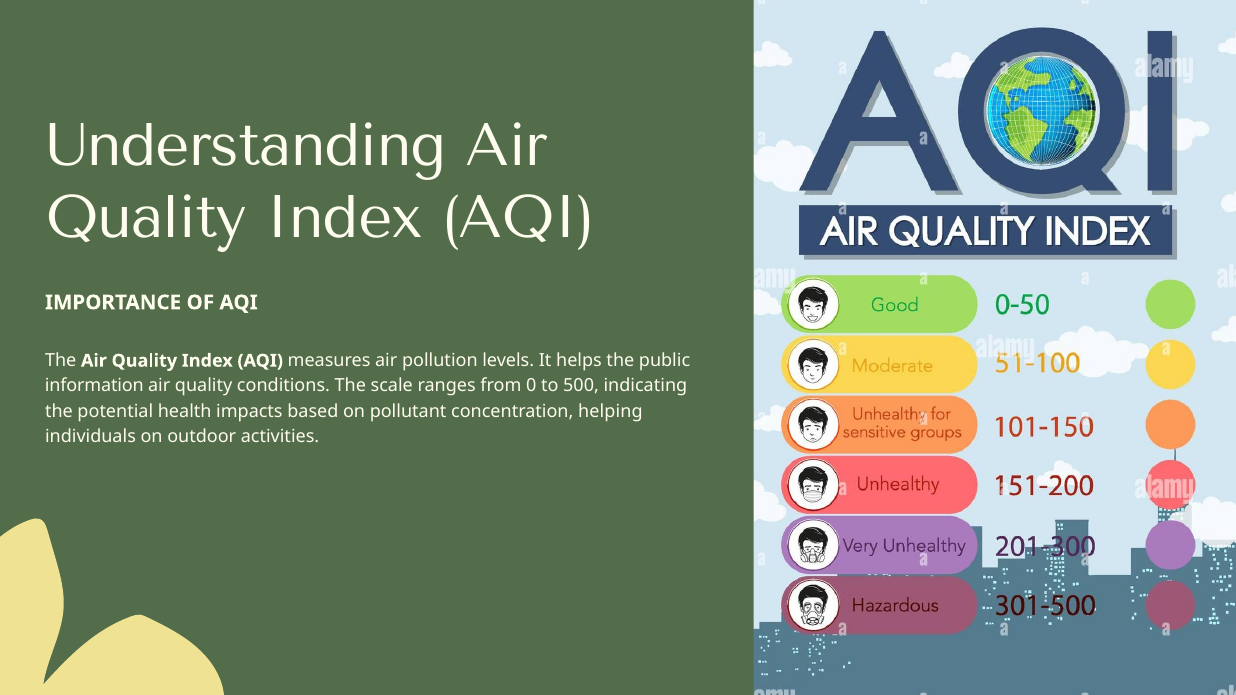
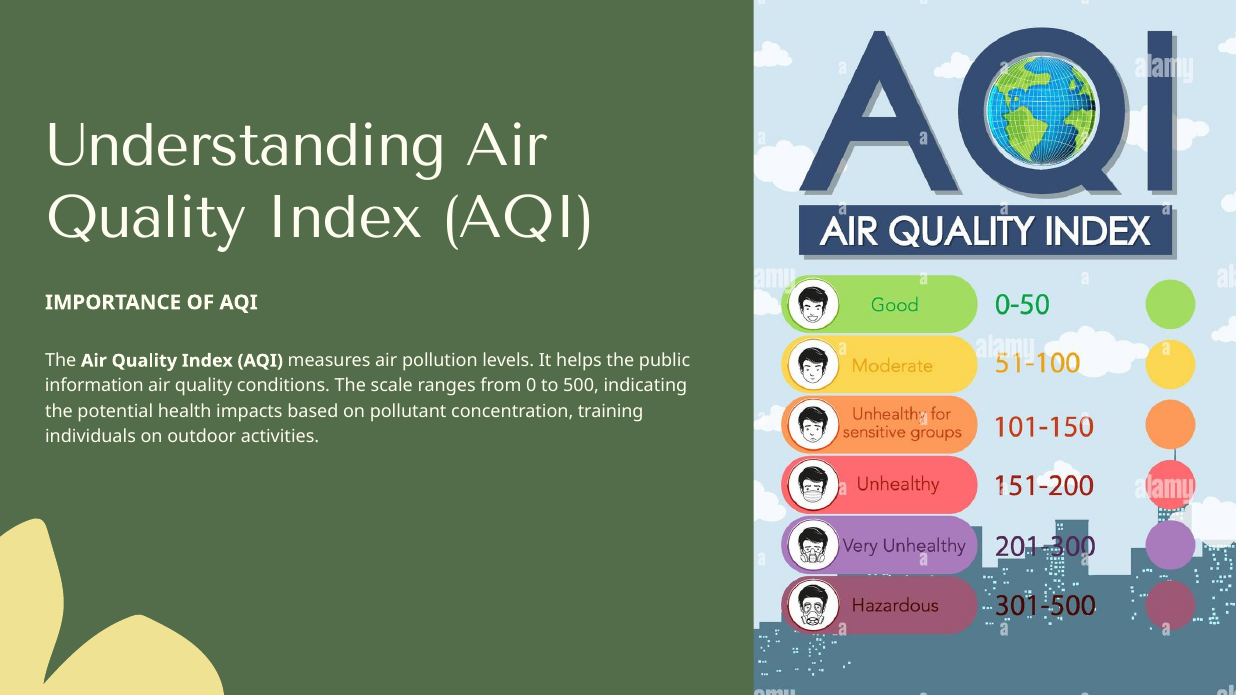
helping: helping -> training
